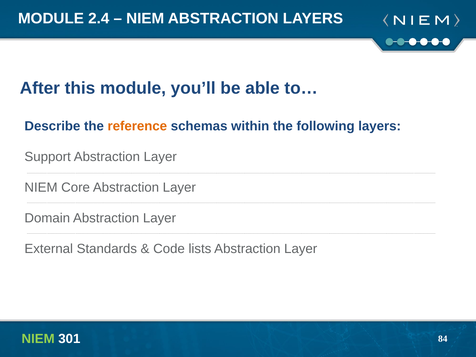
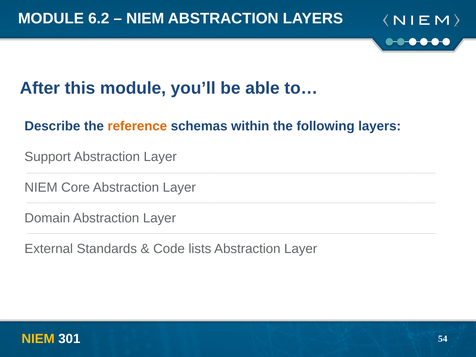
2.4: 2.4 -> 6.2
NIEM at (38, 339) colour: light green -> yellow
84: 84 -> 54
